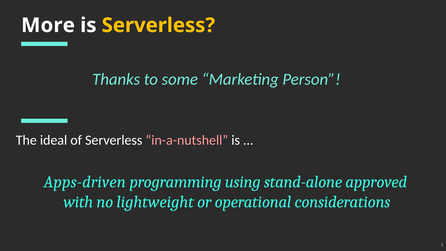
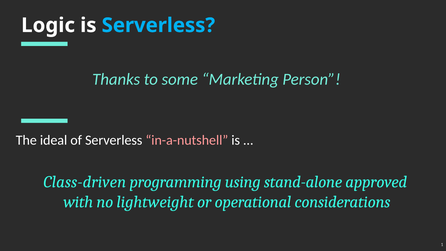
More: More -> Logic
Serverless at (158, 25) colour: yellow -> light blue
Apps-driven: Apps-driven -> Class-driven
